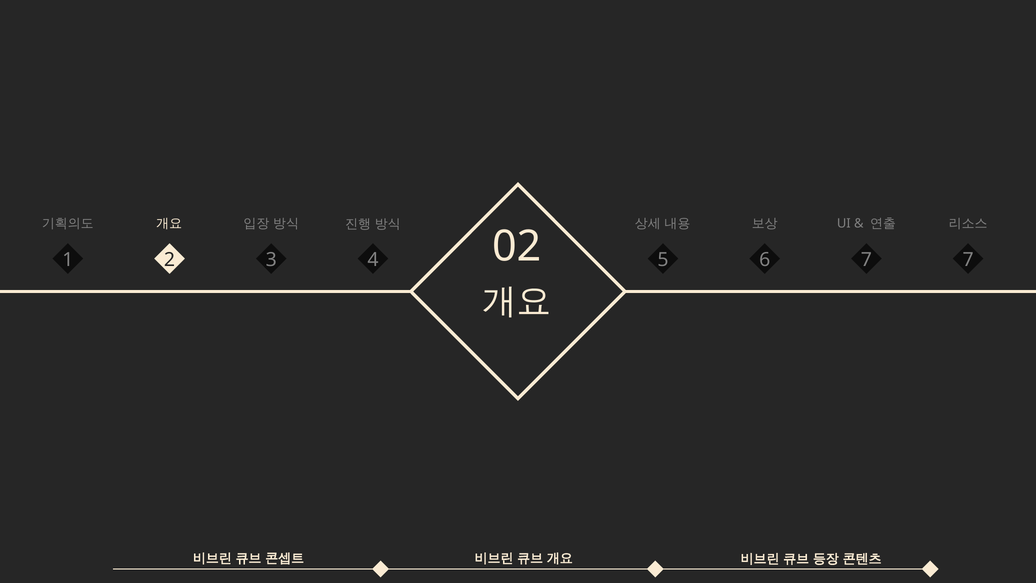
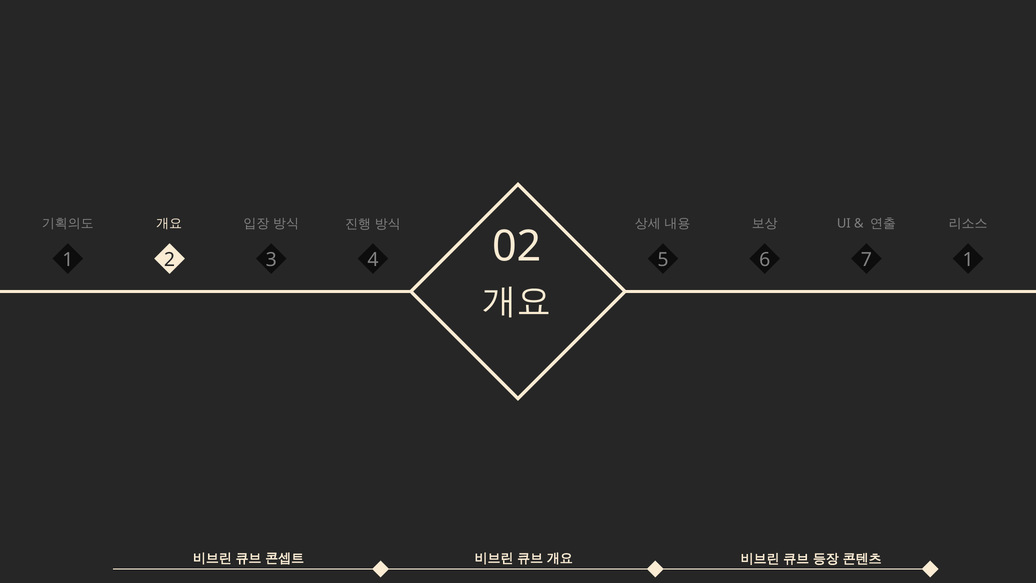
4 7: 7 -> 1
